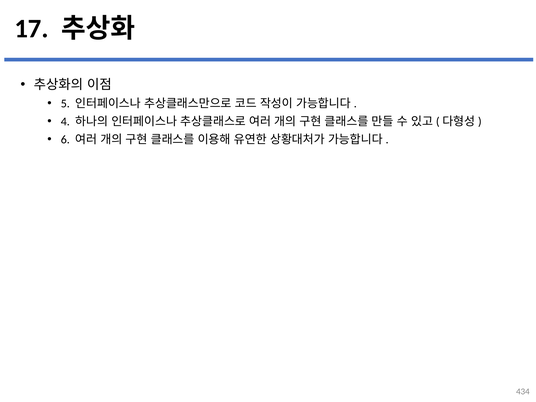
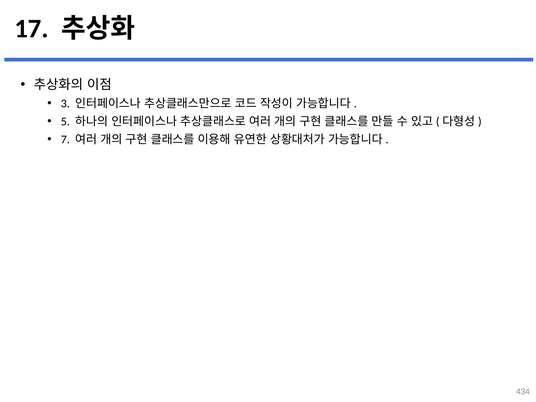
5: 5 -> 3
4: 4 -> 5
6: 6 -> 7
